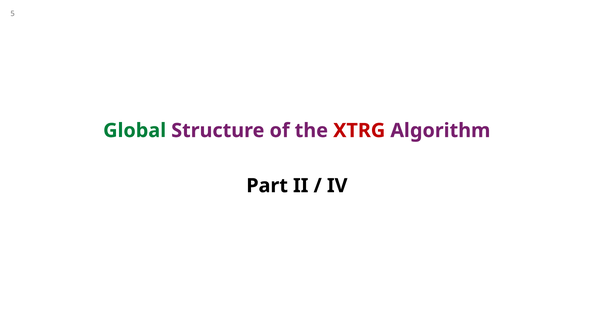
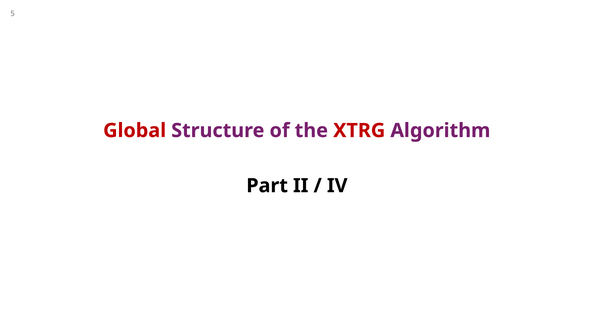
Global colour: green -> red
